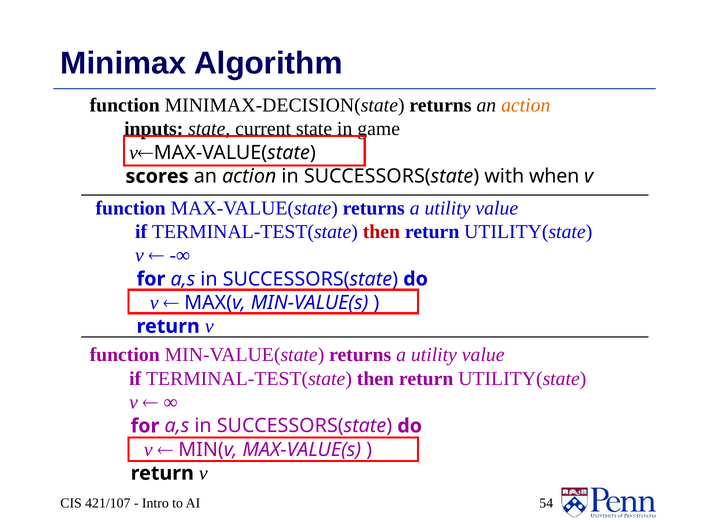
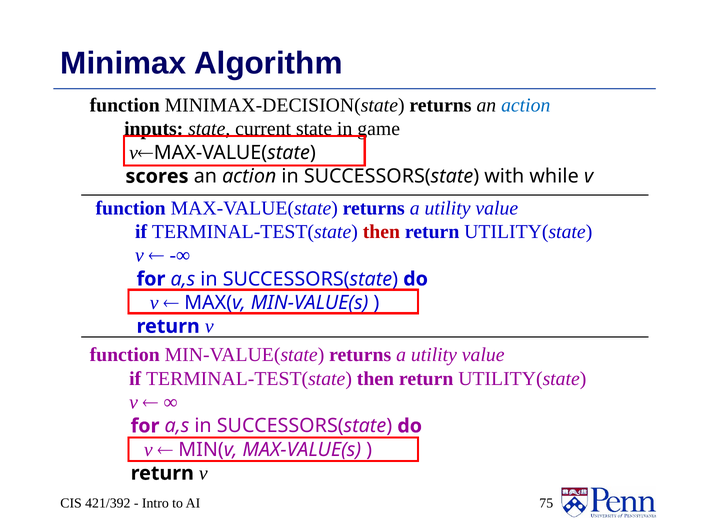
action at (526, 105) colour: orange -> blue
when: when -> while
421/107: 421/107 -> 421/392
54: 54 -> 75
